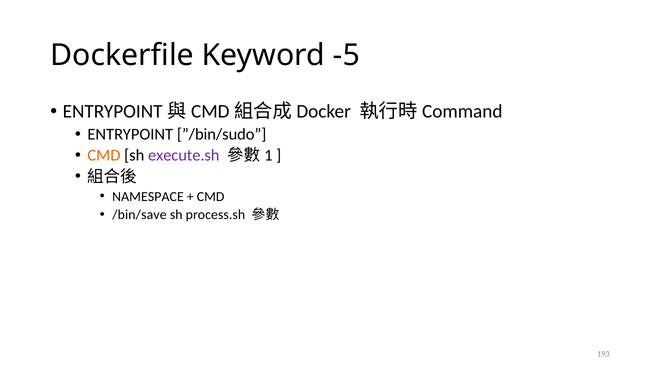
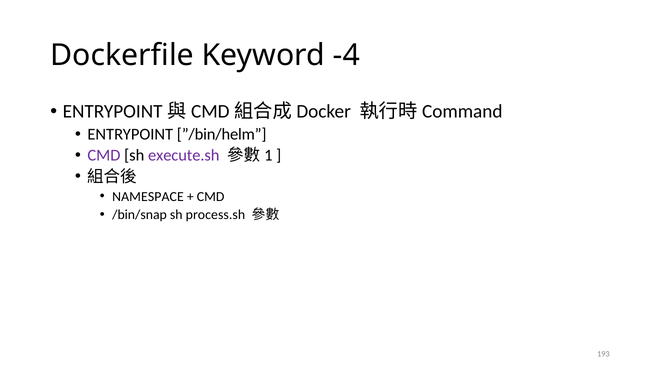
-5: -5 -> -4
”/bin/sudo: ”/bin/sudo -> ”/bin/helm
CMD at (104, 156) colour: orange -> purple
/bin/save: /bin/save -> /bin/snap
